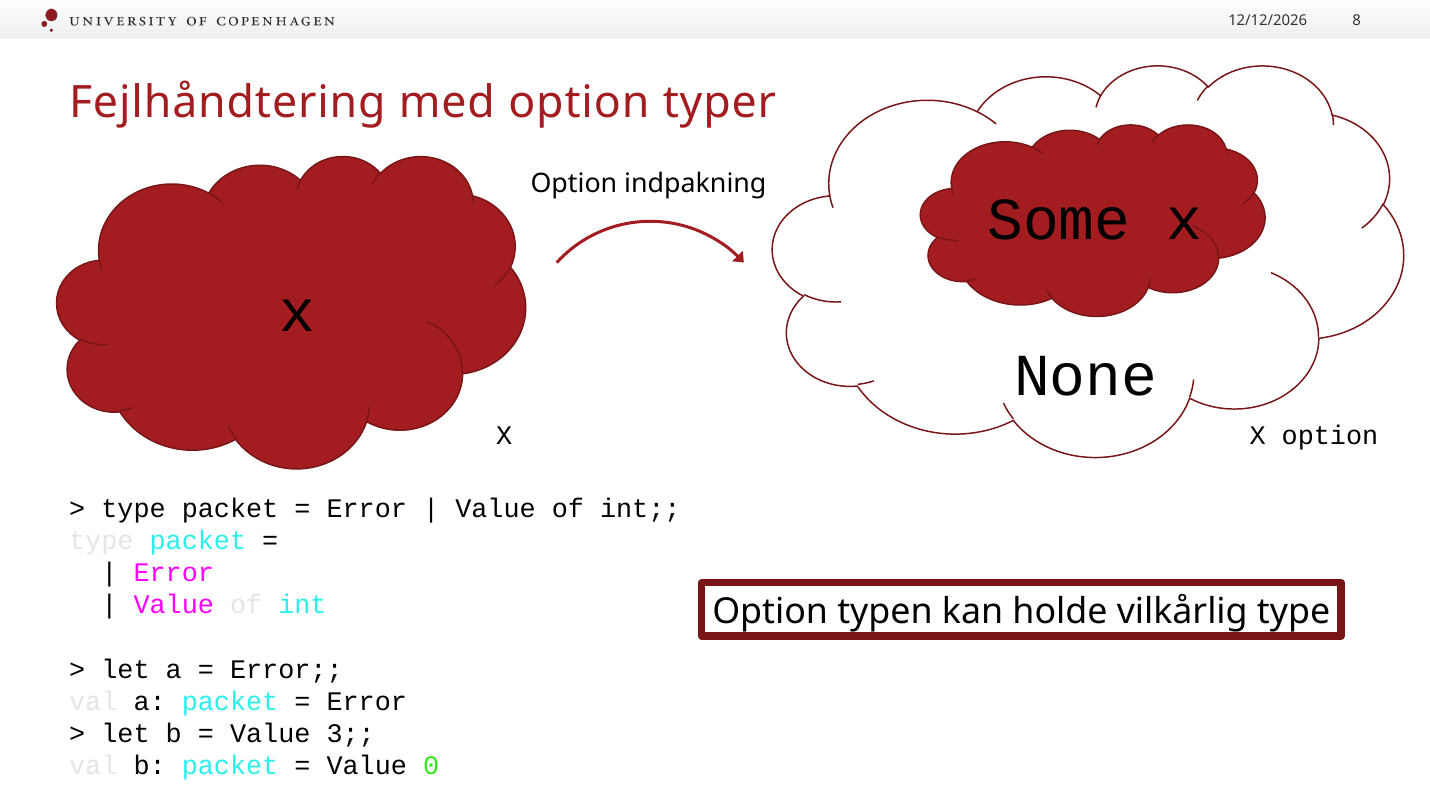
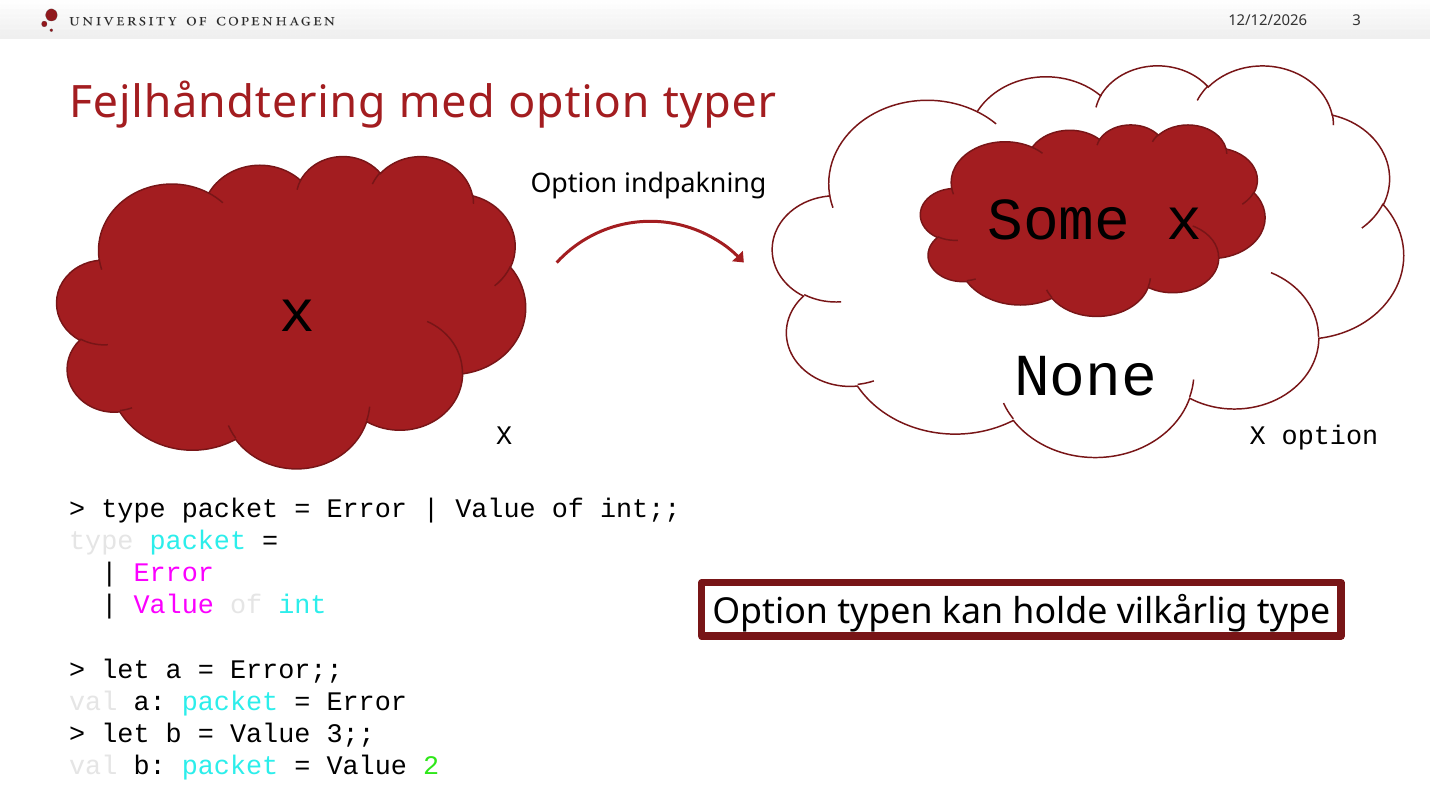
8 at (1357, 21): 8 -> 3
0: 0 -> 2
